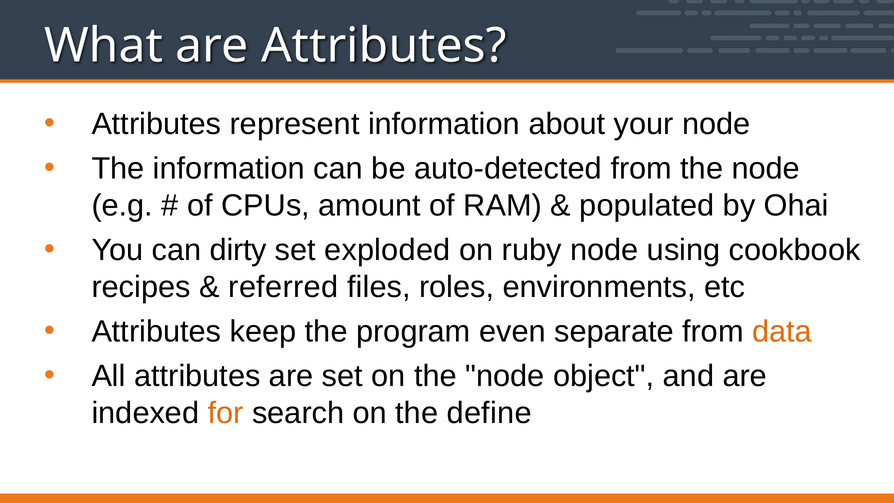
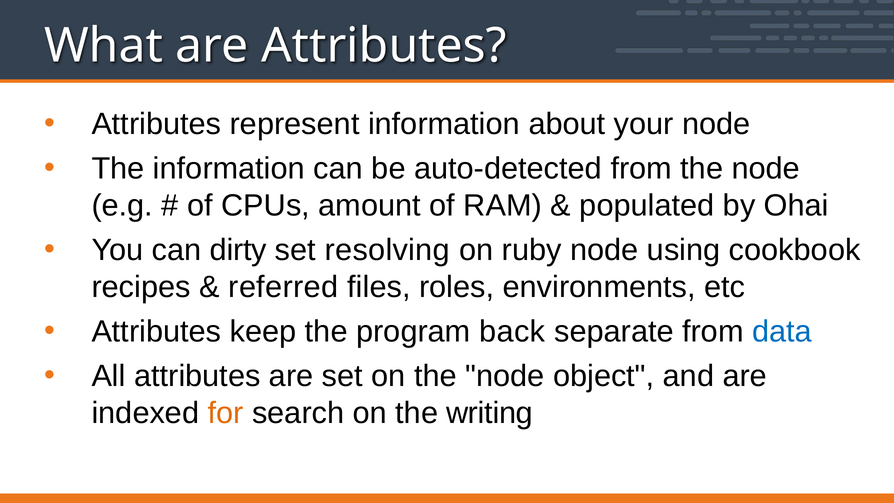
exploded: exploded -> resolving
even: even -> back
data colour: orange -> blue
define: define -> writing
